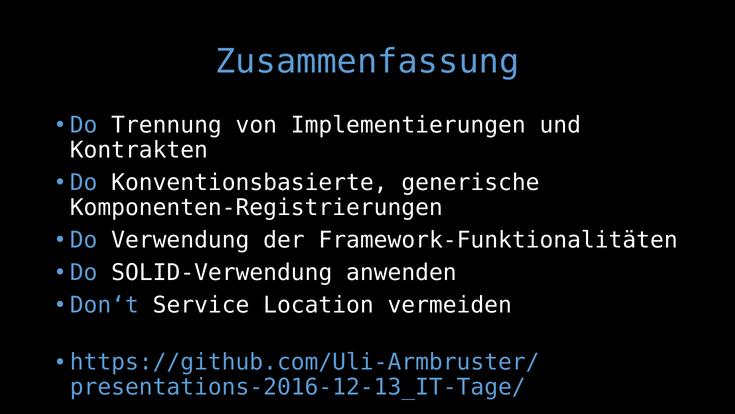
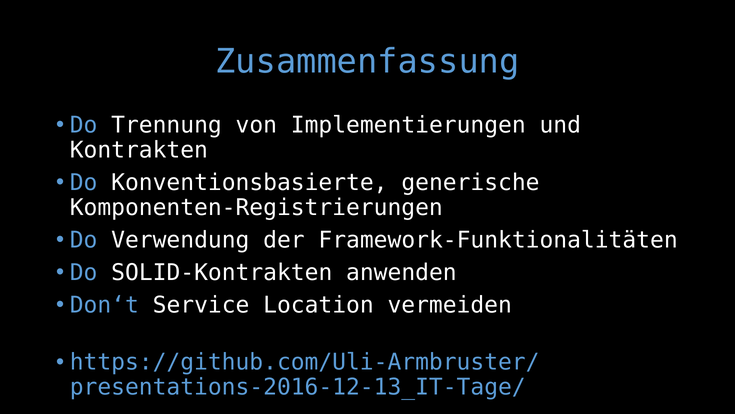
SOLID-Verwendung: SOLID-Verwendung -> SOLID-Kontrakten
